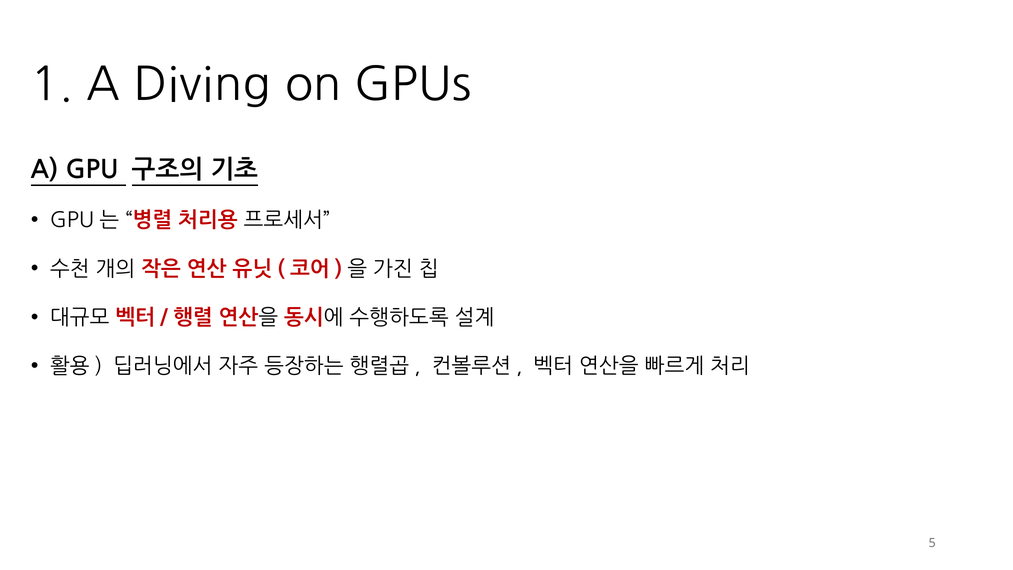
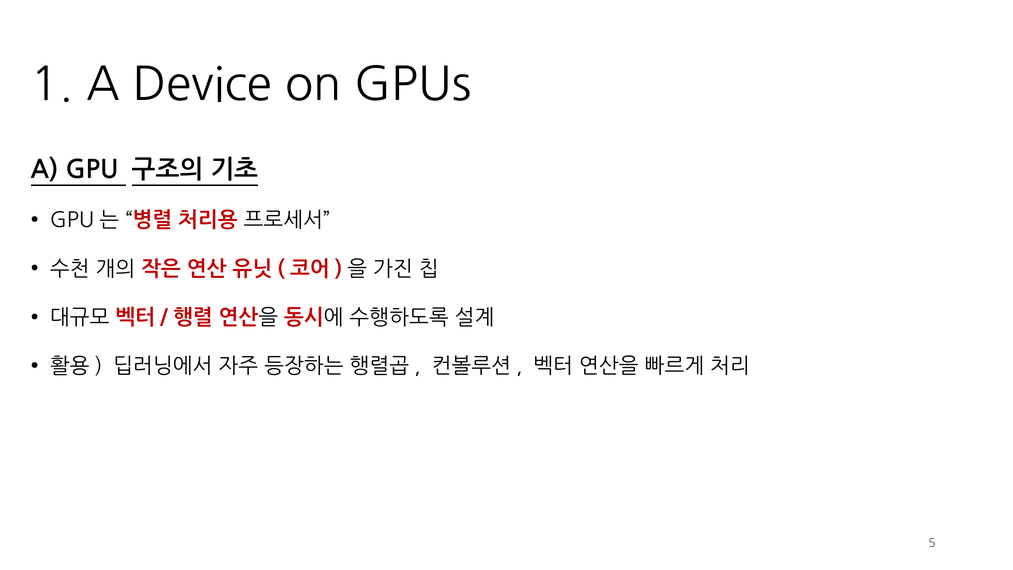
Diving: Diving -> Device
